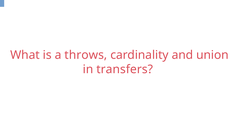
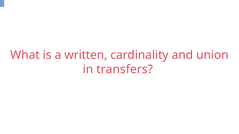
throws: throws -> written
